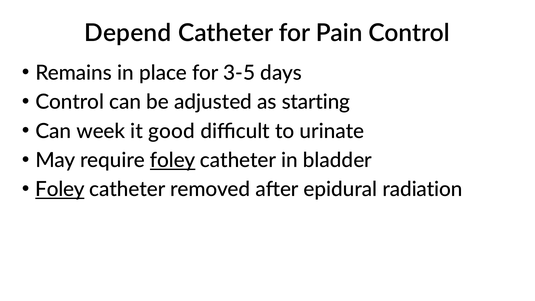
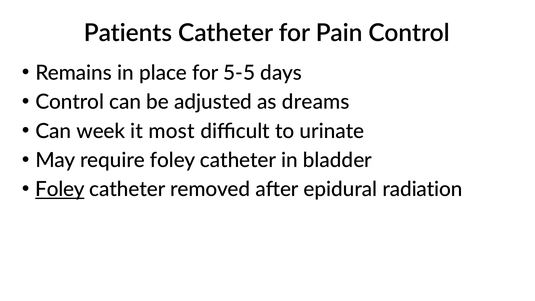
Depend: Depend -> Patients
3-5: 3-5 -> 5-5
starting: starting -> dreams
good: good -> most
foley at (173, 160) underline: present -> none
